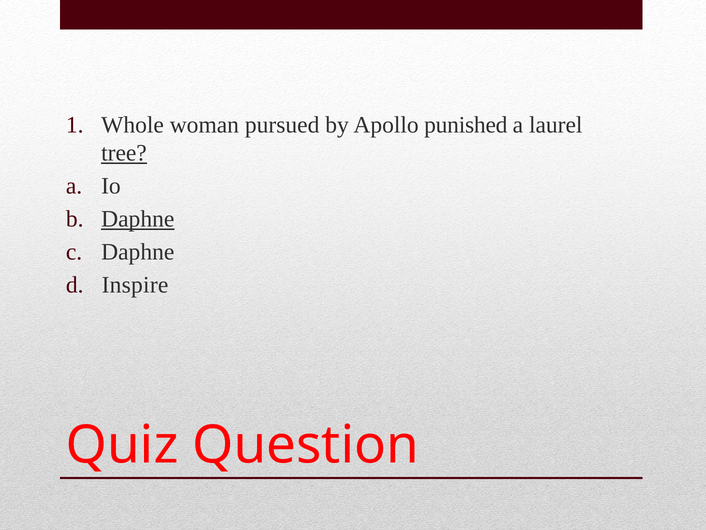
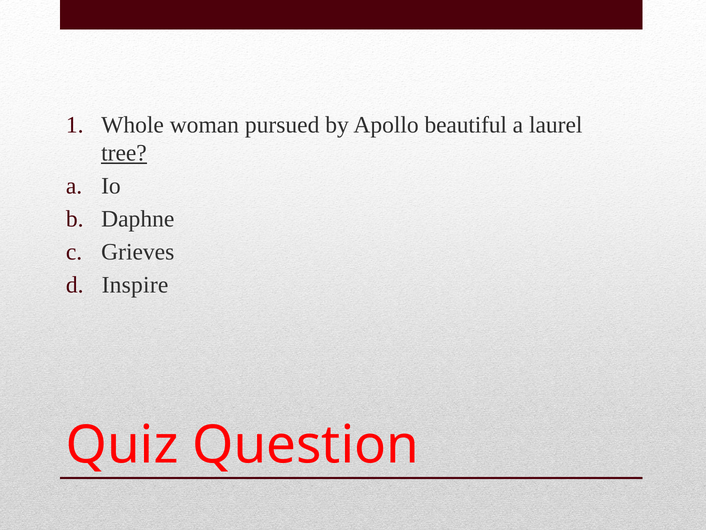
punished: punished -> beautiful
Daphne at (138, 219) underline: present -> none
Daphne at (138, 252): Daphne -> Grieves
